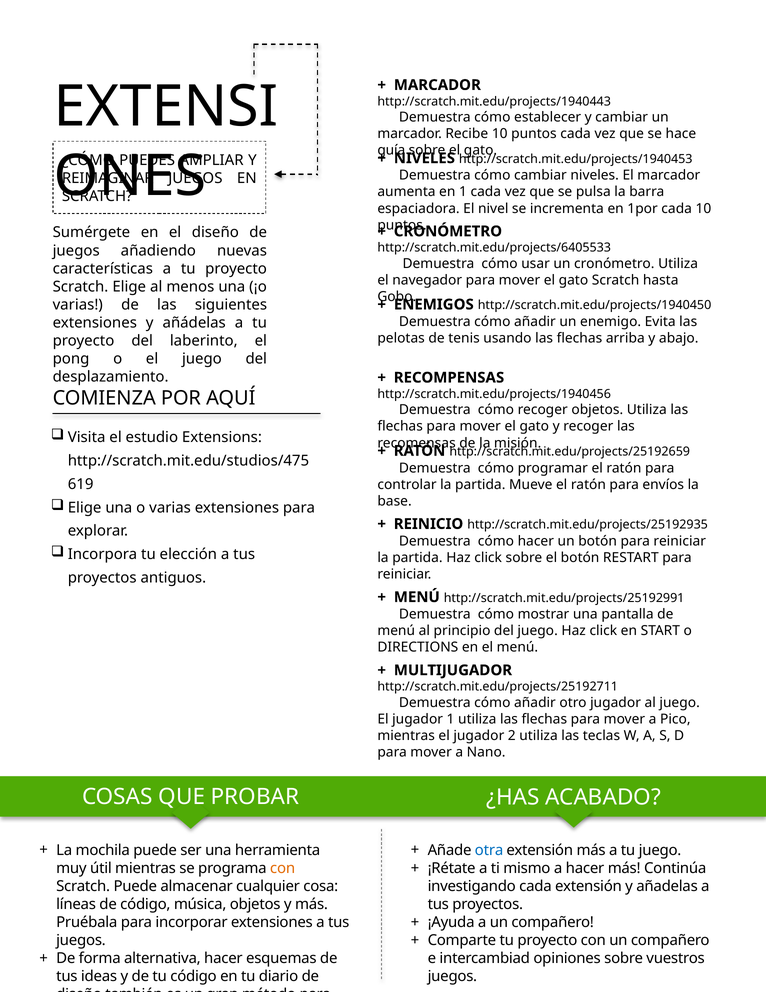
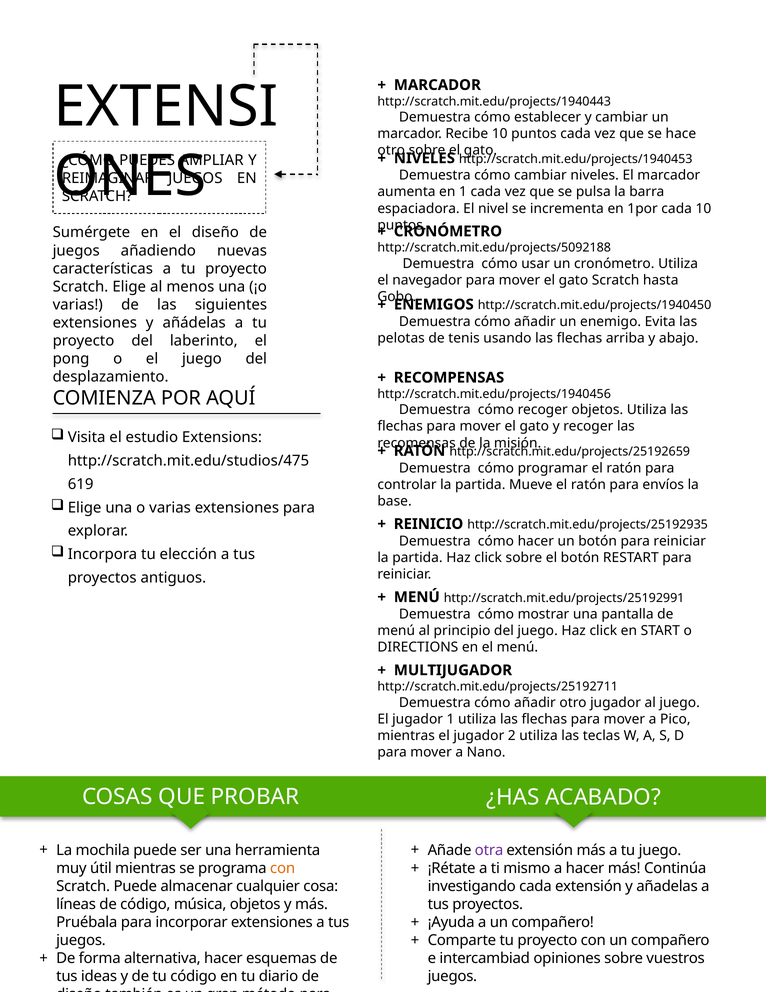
guía at (391, 150): guía -> otro
http://scratch.mit.edu/projects/6405533: http://scratch.mit.edu/projects/6405533 -> http://scratch.mit.edu/projects/5092188
otra colour: blue -> purple
